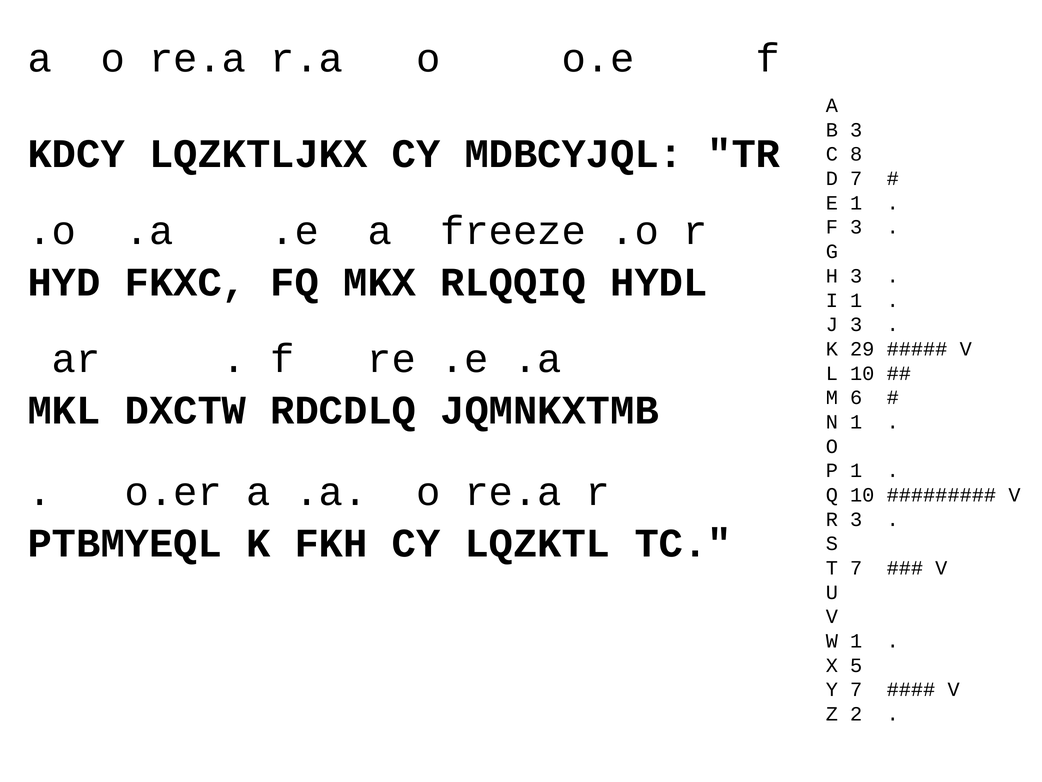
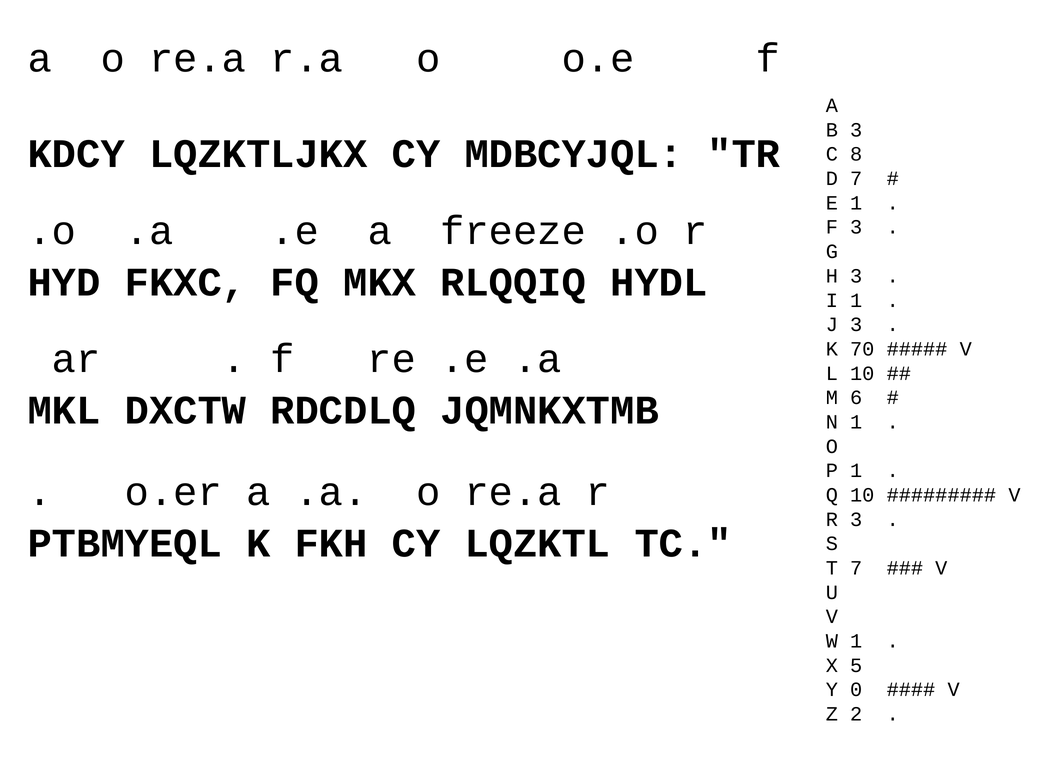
29: 29 -> 70
Y 7: 7 -> 0
